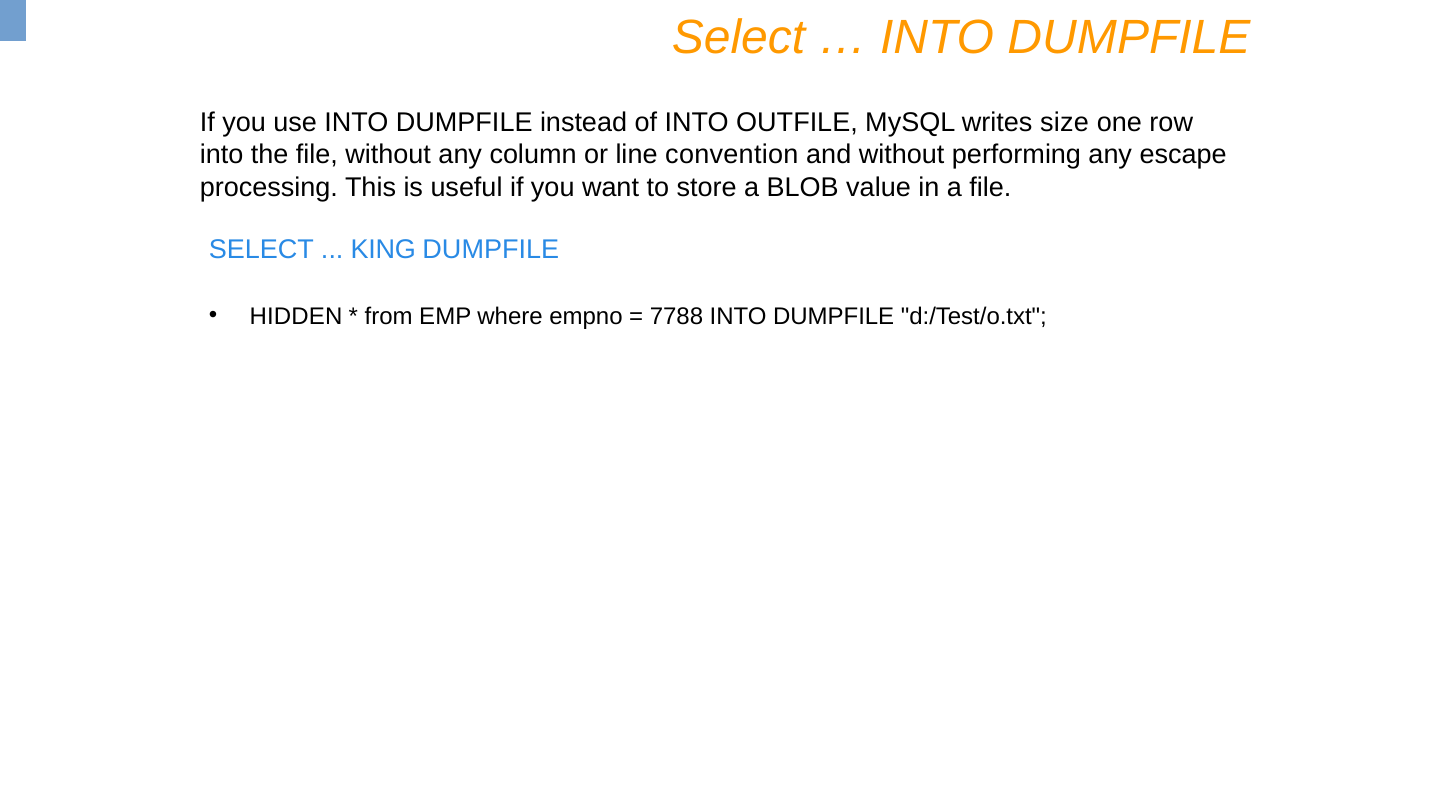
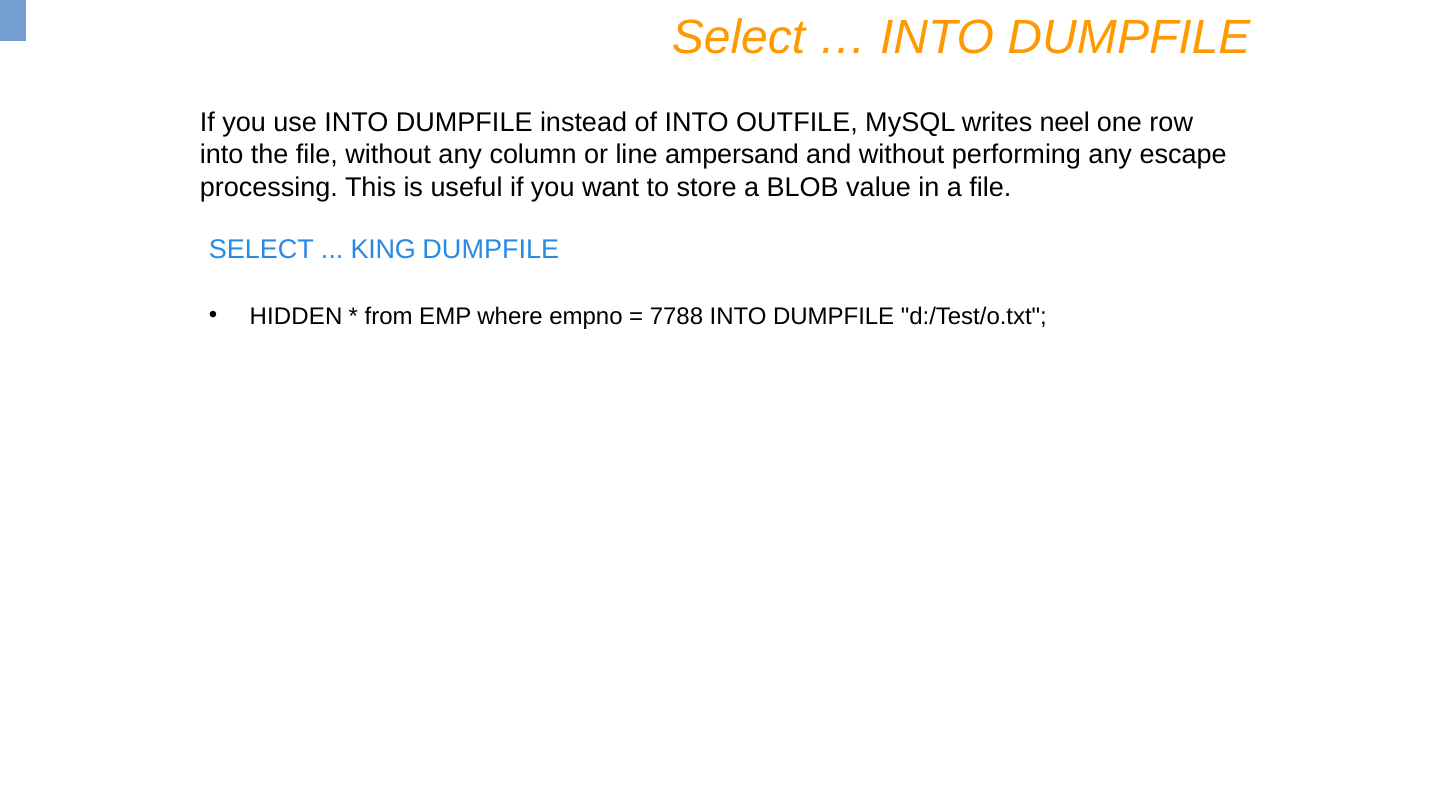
size: size -> neel
convention: convention -> ampersand
